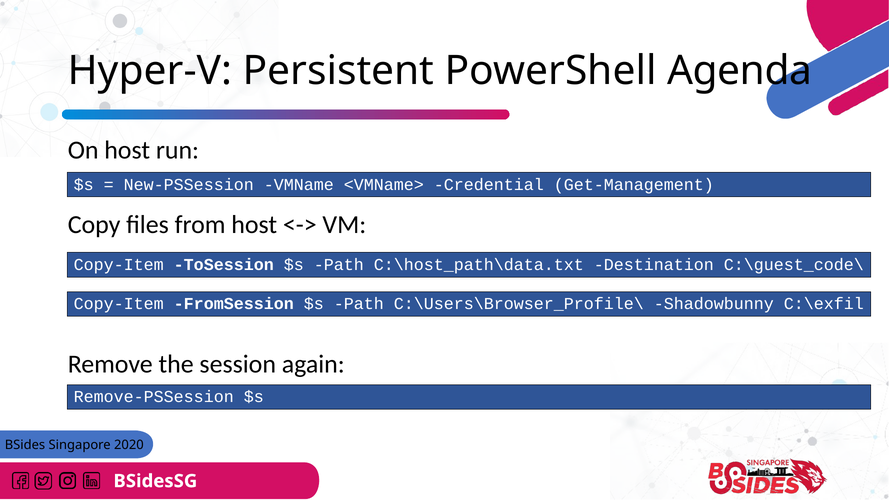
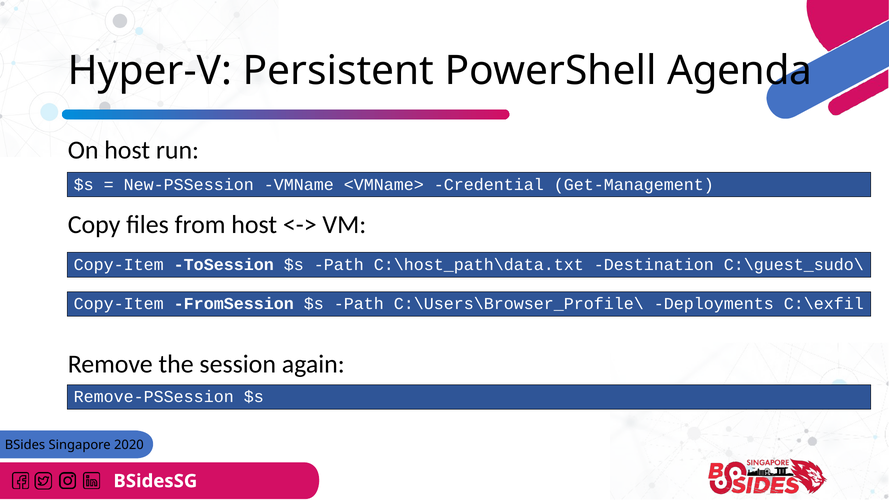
C:\guest_code\: C:\guest_code\ -> C:\guest_sudo\
Shadowbunny: Shadowbunny -> Deployments
